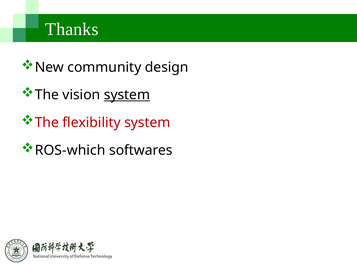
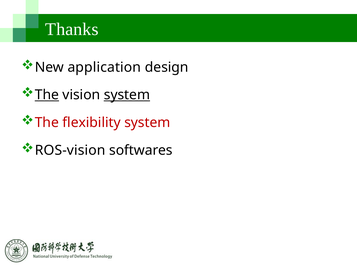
community: community -> application
The at (47, 95) underline: none -> present
ROS-which: ROS-which -> ROS-vision
